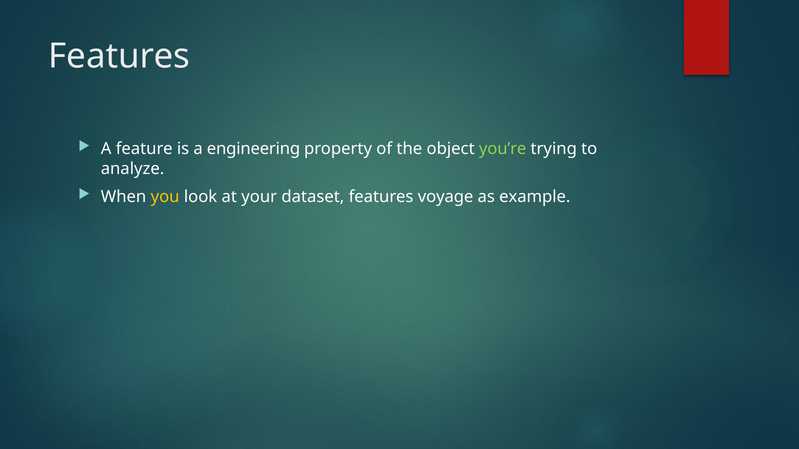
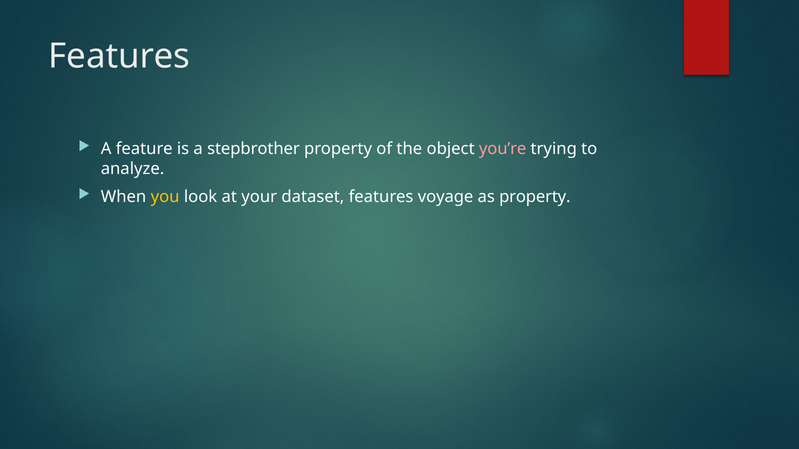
engineering: engineering -> stepbrother
you’re colour: light green -> pink
as example: example -> property
